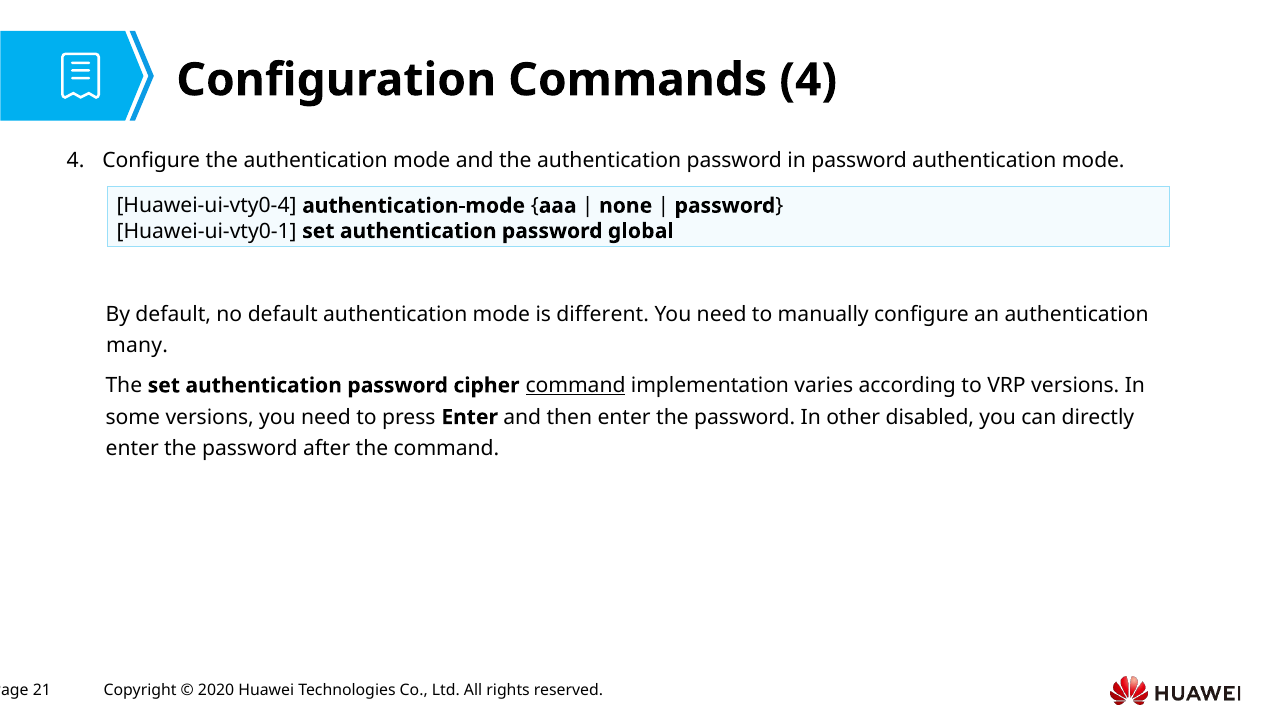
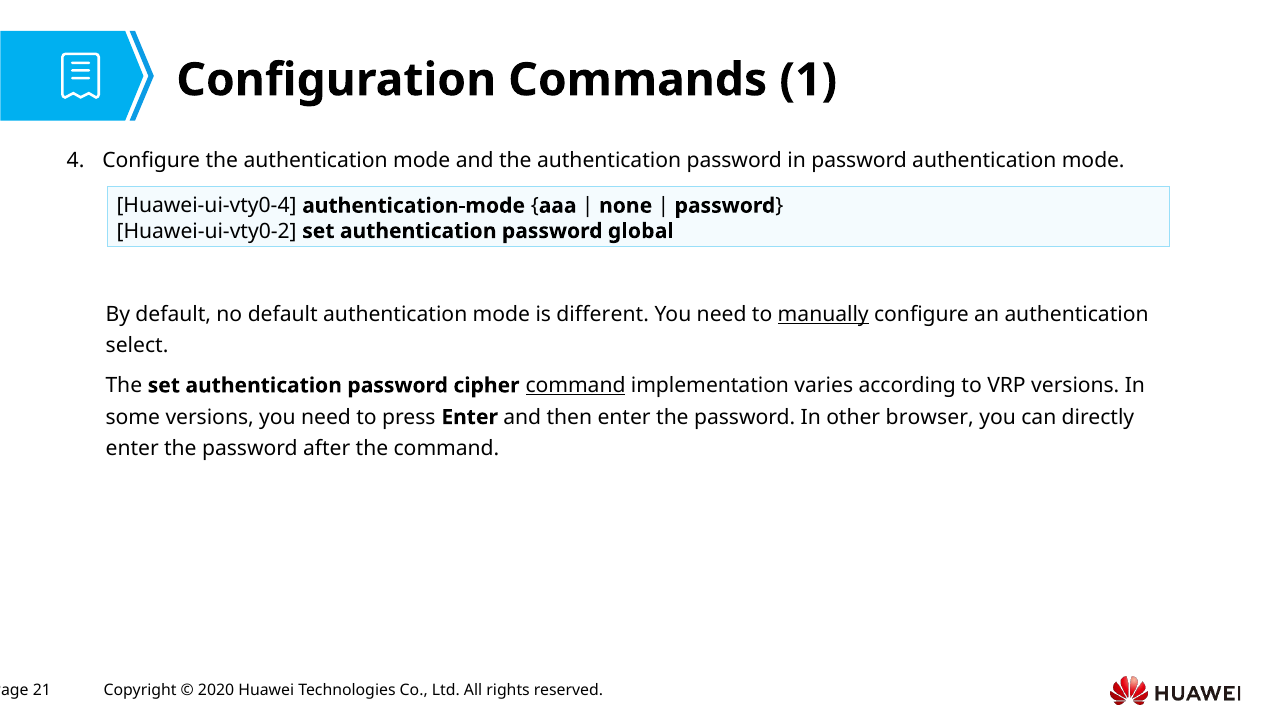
Commands 4: 4 -> 1
Huawei-ui-vty0-1: Huawei-ui-vty0-1 -> Huawei-ui-vty0-2
manually underline: none -> present
many: many -> select
disabled: disabled -> browser
